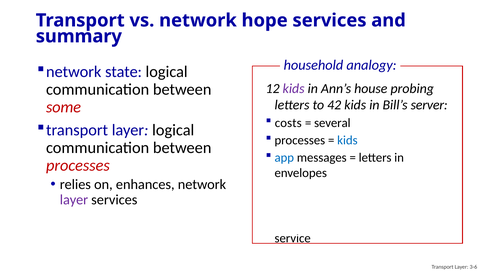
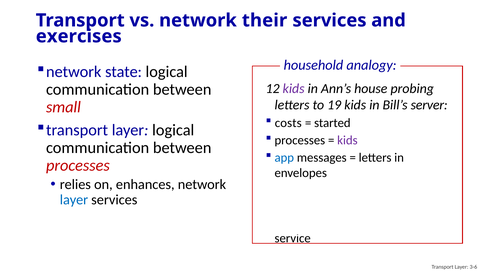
hope: hope -> their
summary: summary -> exercises
42: 42 -> 19
some: some -> small
several: several -> started
kids at (347, 140) colour: blue -> purple
layer at (74, 200) colour: purple -> blue
